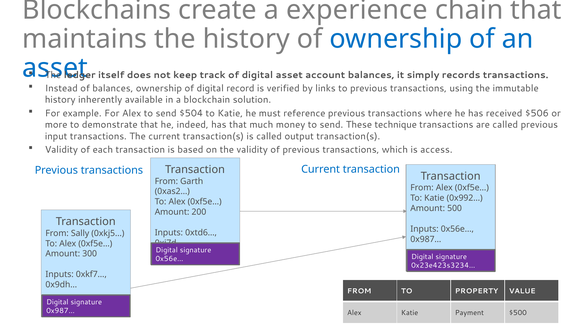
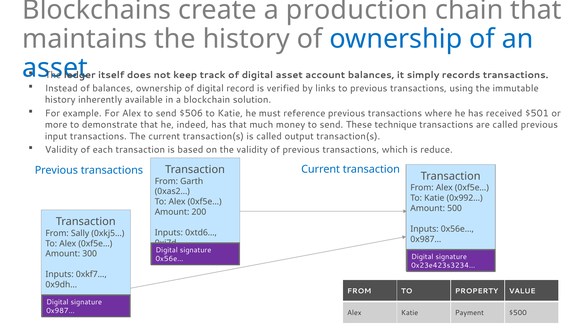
experience: experience -> production
$504: $504 -> $506
$506: $506 -> $501
access: access -> reduce
